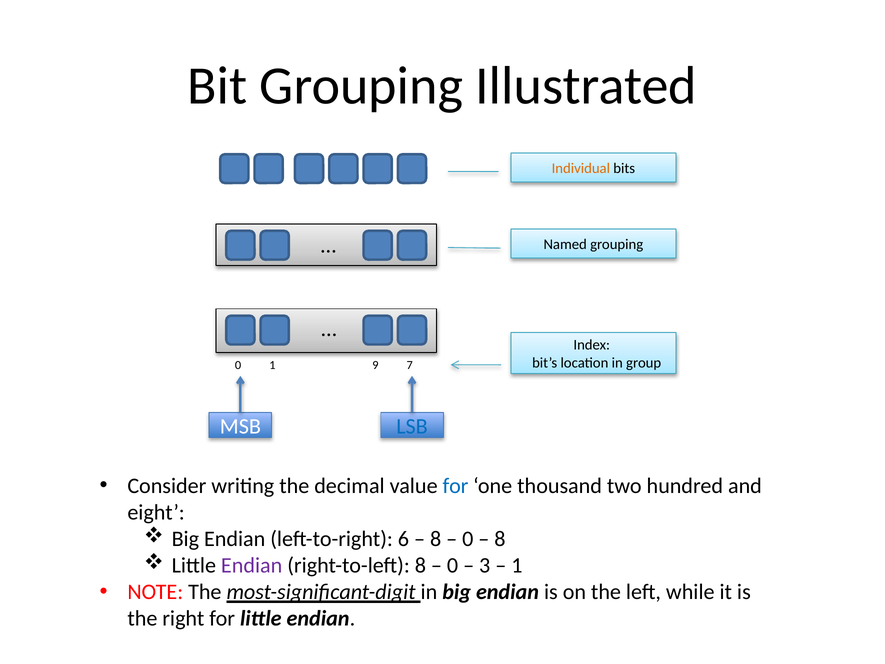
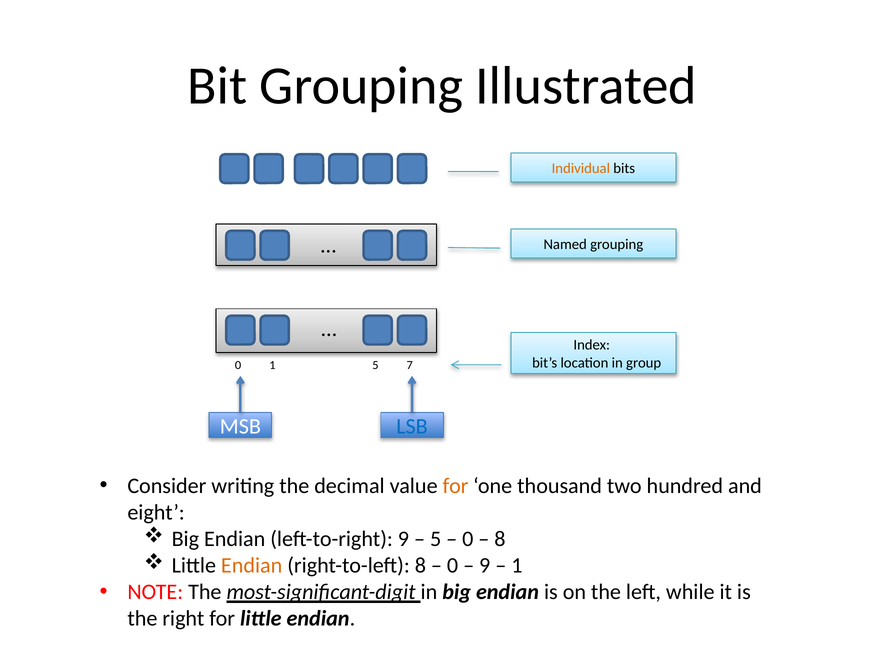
1 9: 9 -> 5
for at (455, 486) colour: blue -> orange
left-to-right 6: 6 -> 9
8 at (436, 539): 8 -> 5
Endian at (252, 565) colour: purple -> orange
3 at (485, 565): 3 -> 9
